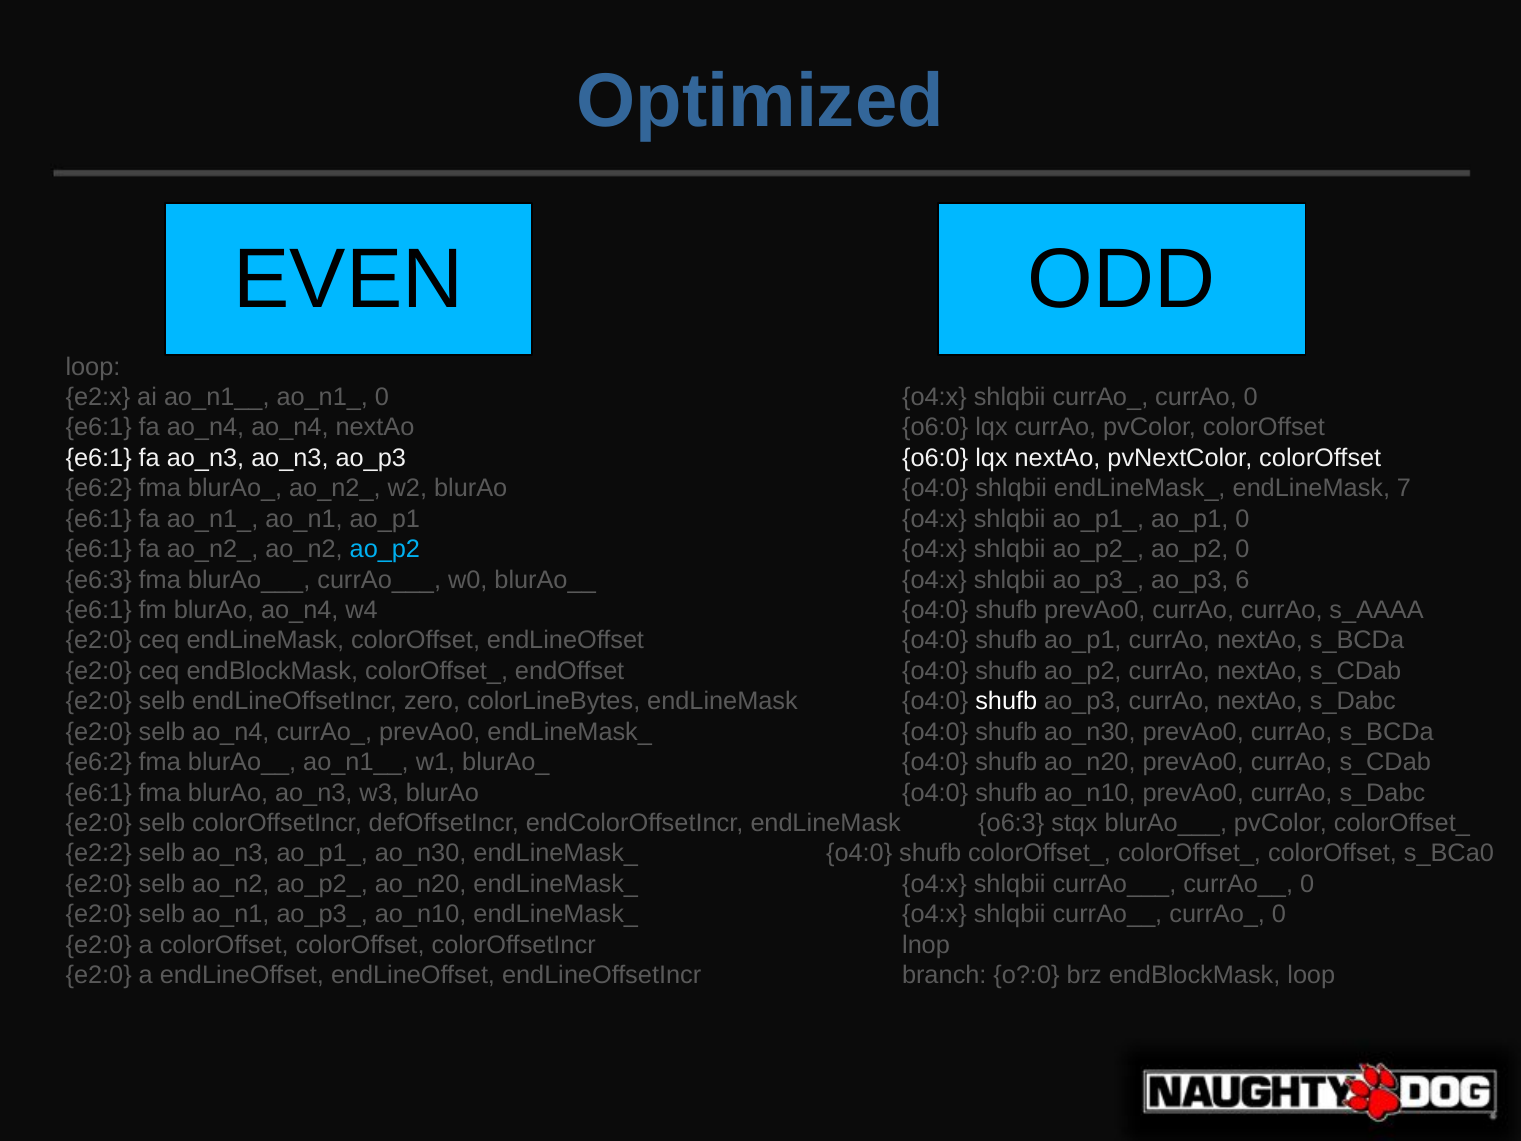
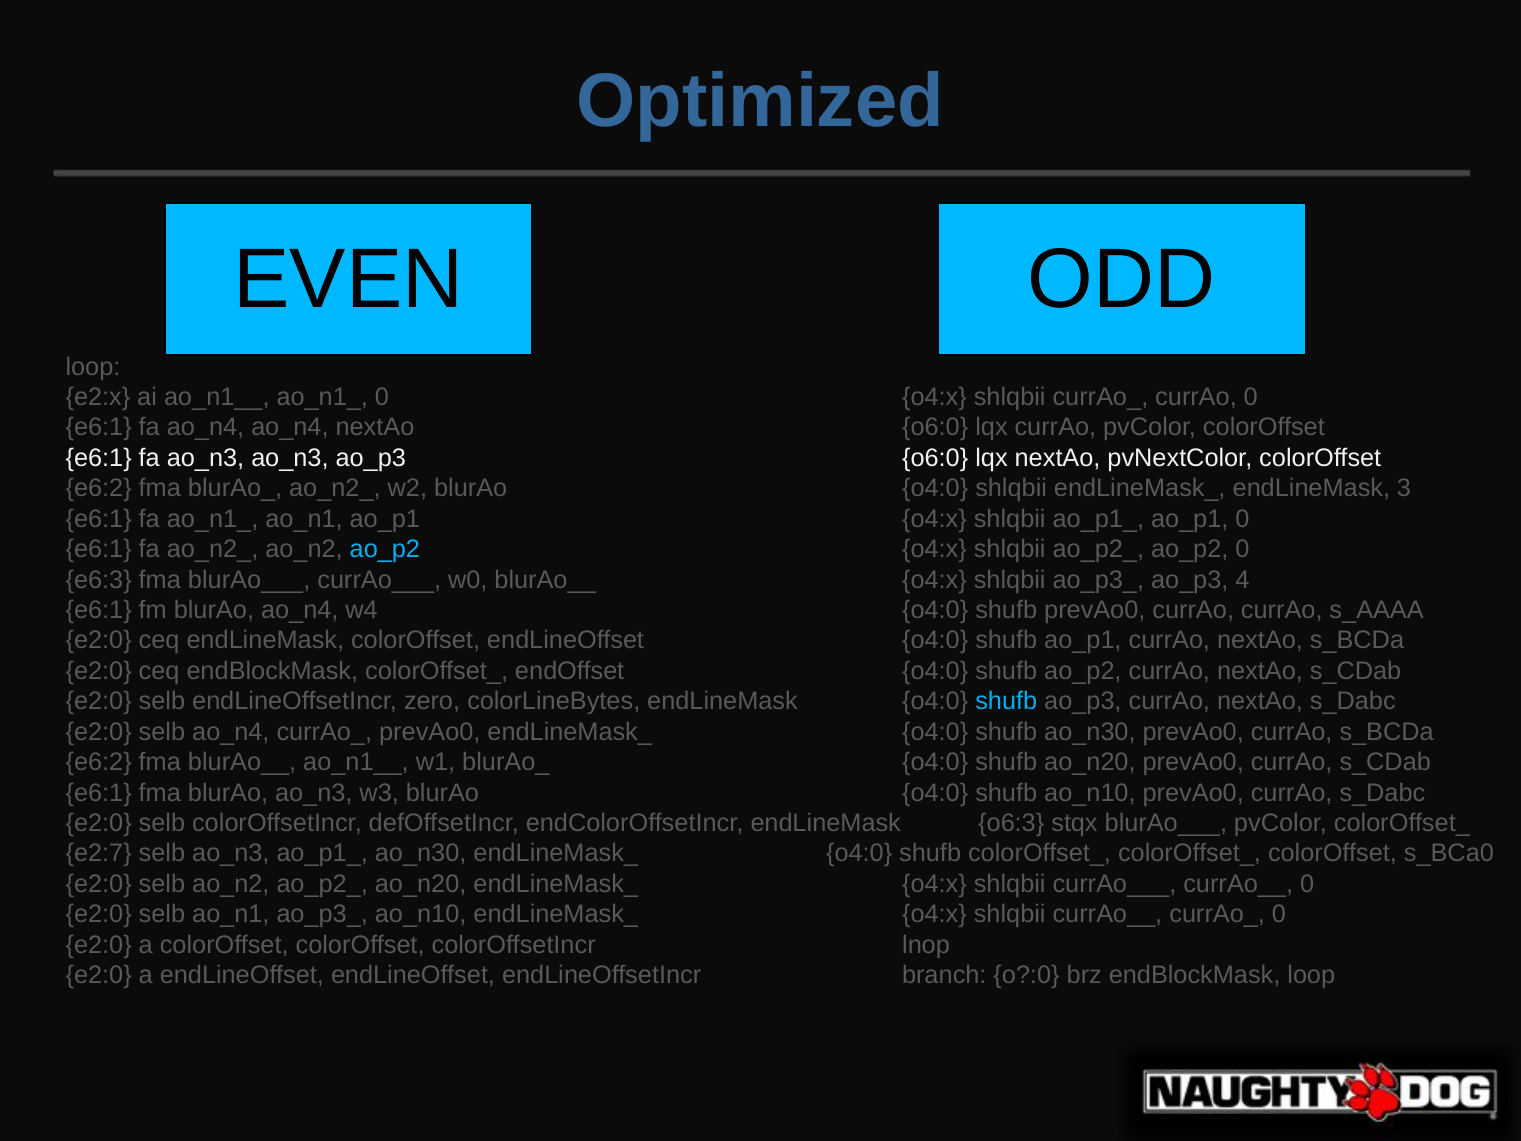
7: 7 -> 3
6: 6 -> 4
shufb at (1006, 701) colour: white -> light blue
e2:2: e2:2 -> e2:7
